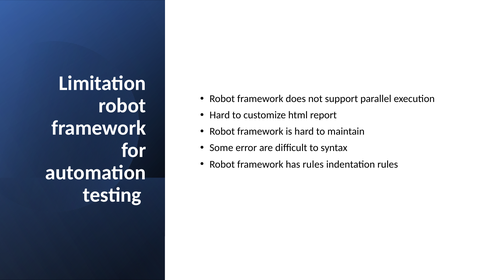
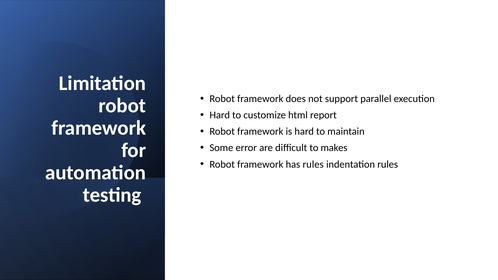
syntax: syntax -> makes
